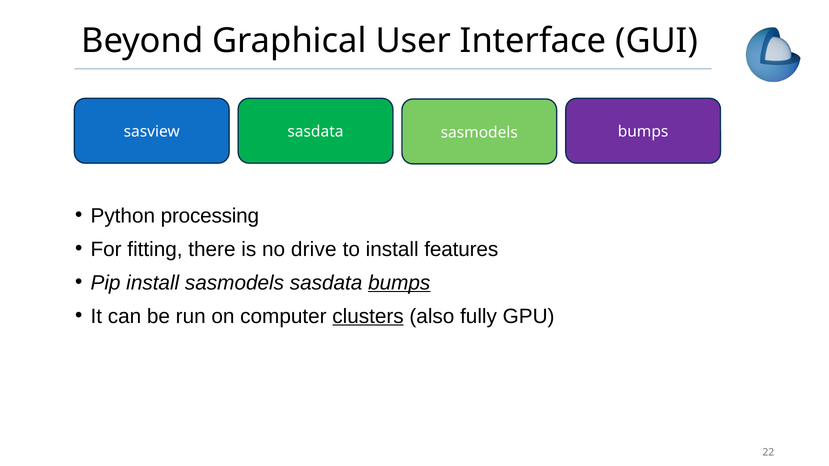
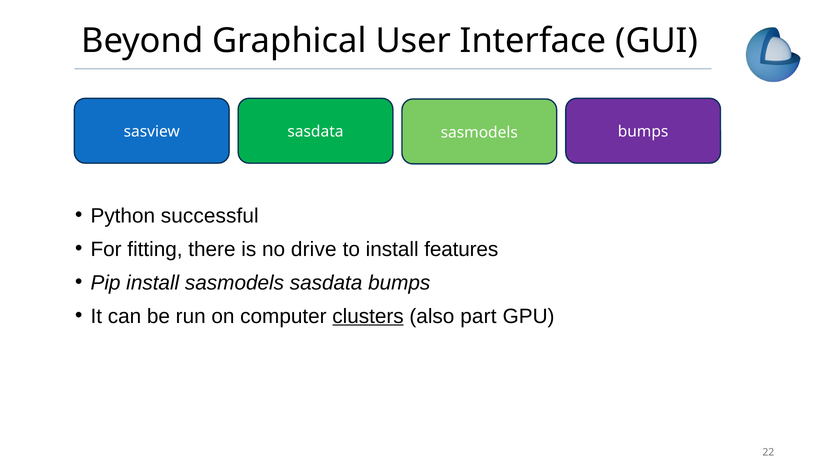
processing: processing -> successful
bumps at (399, 283) underline: present -> none
fully: fully -> part
